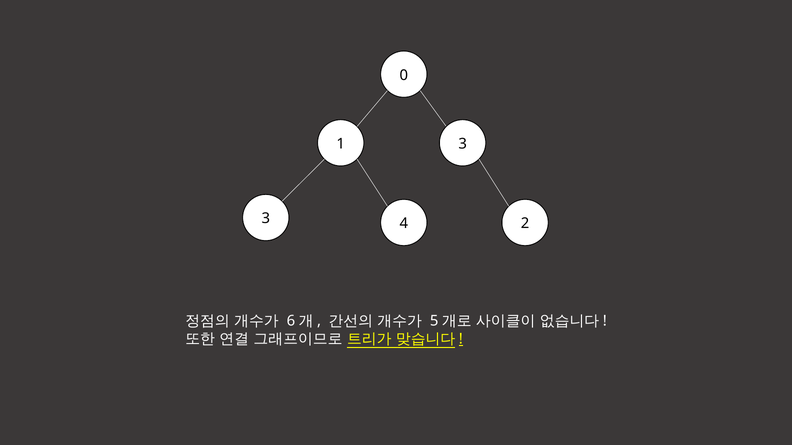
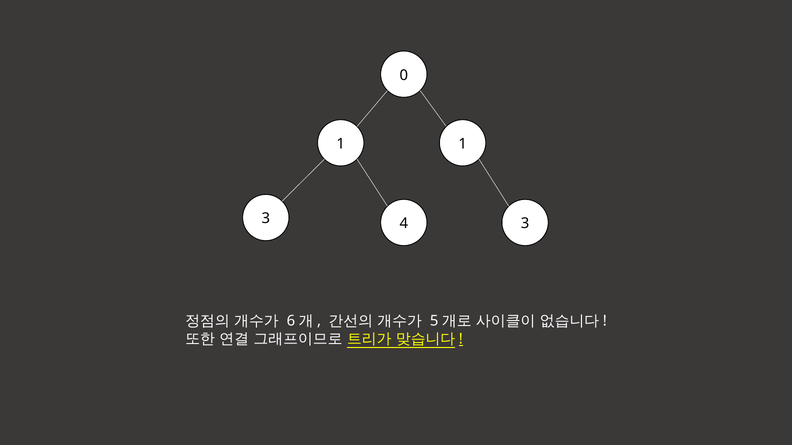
1 3: 3 -> 1
4 2: 2 -> 3
